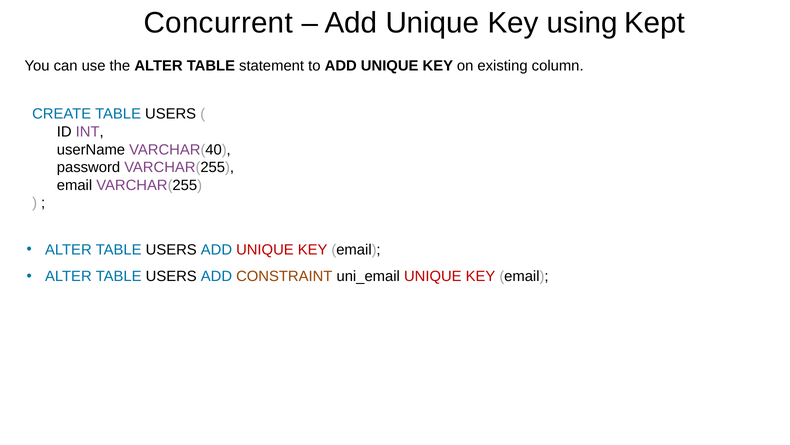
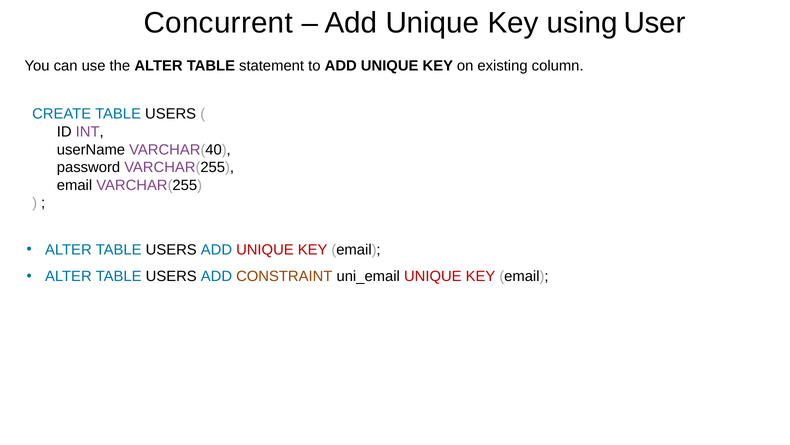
Kept: Kept -> User
